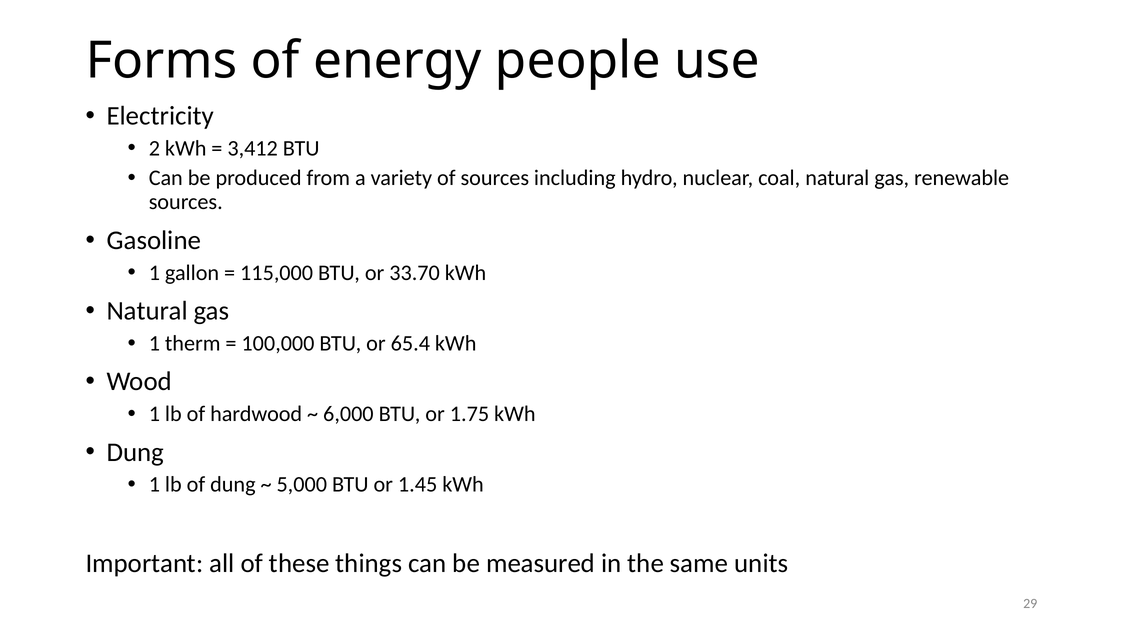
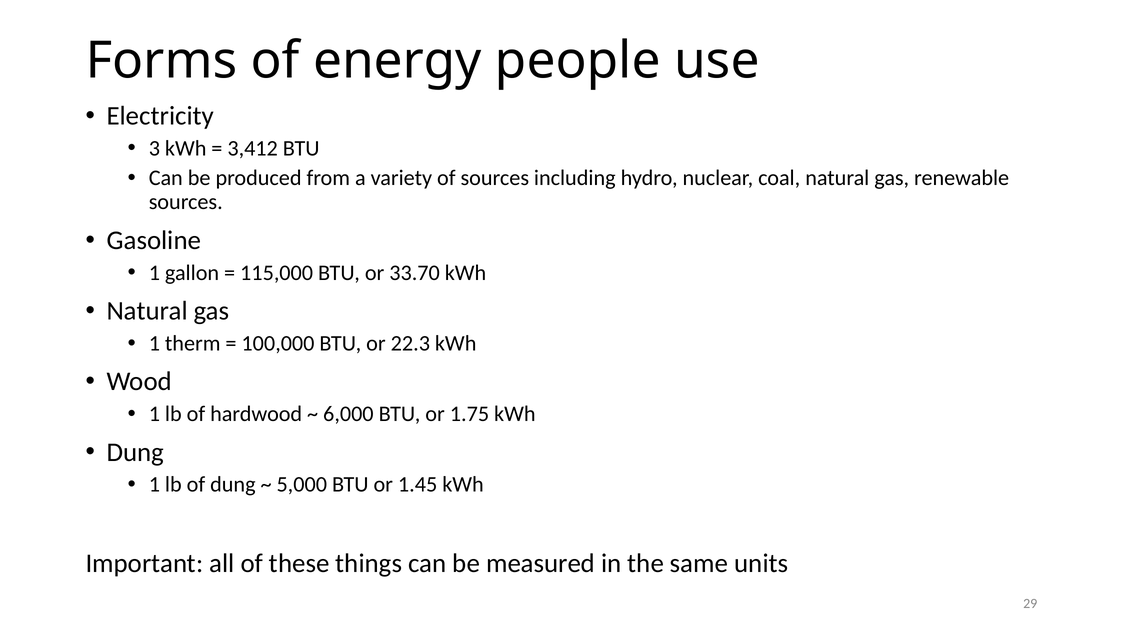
2: 2 -> 3
65.4: 65.4 -> 22.3
